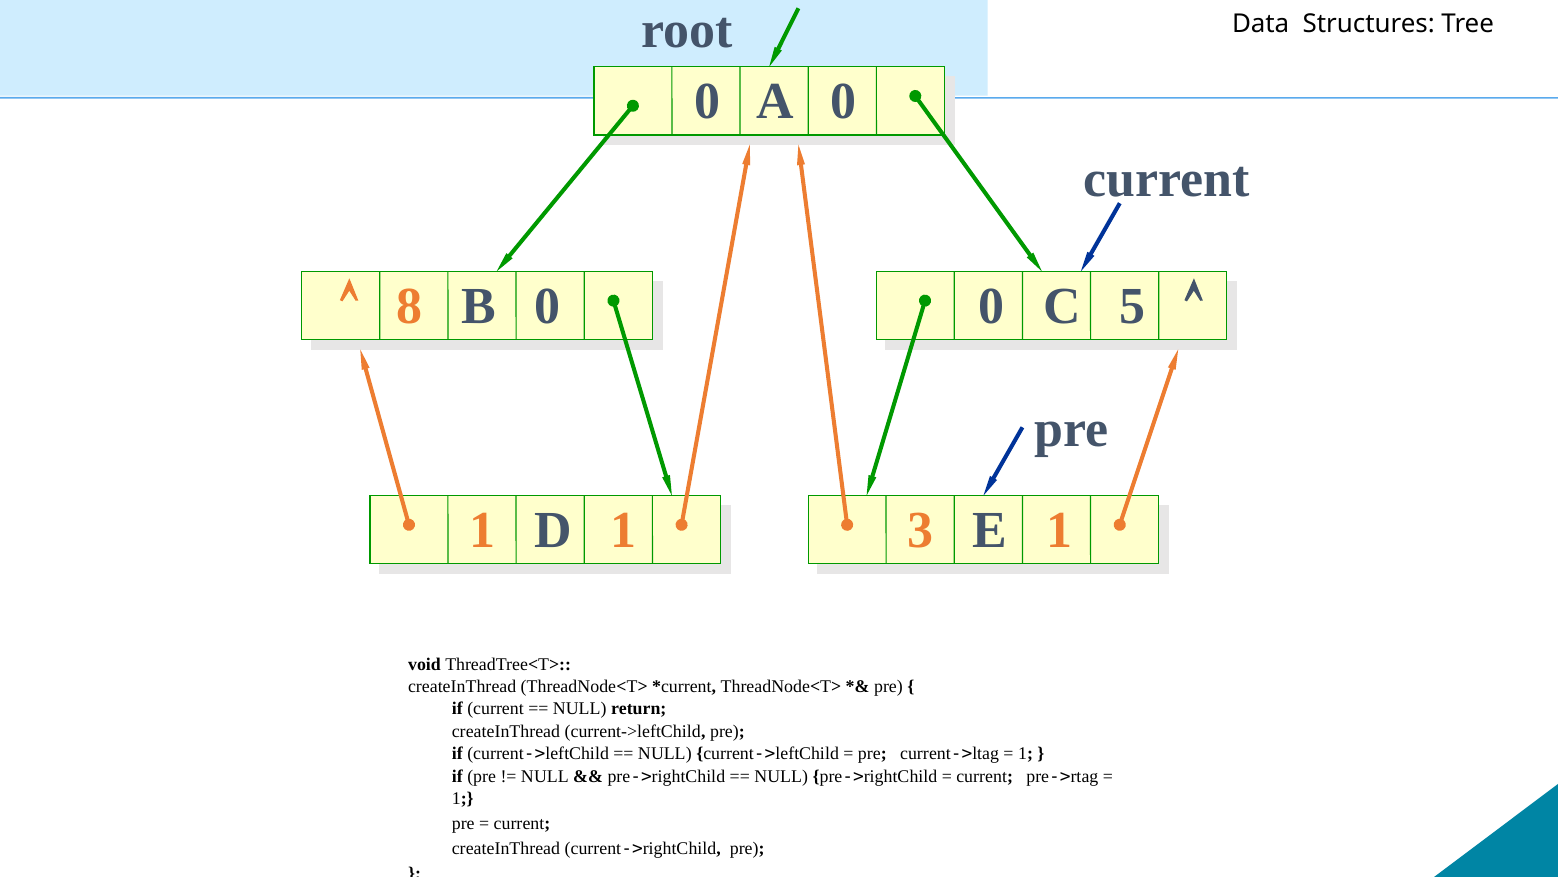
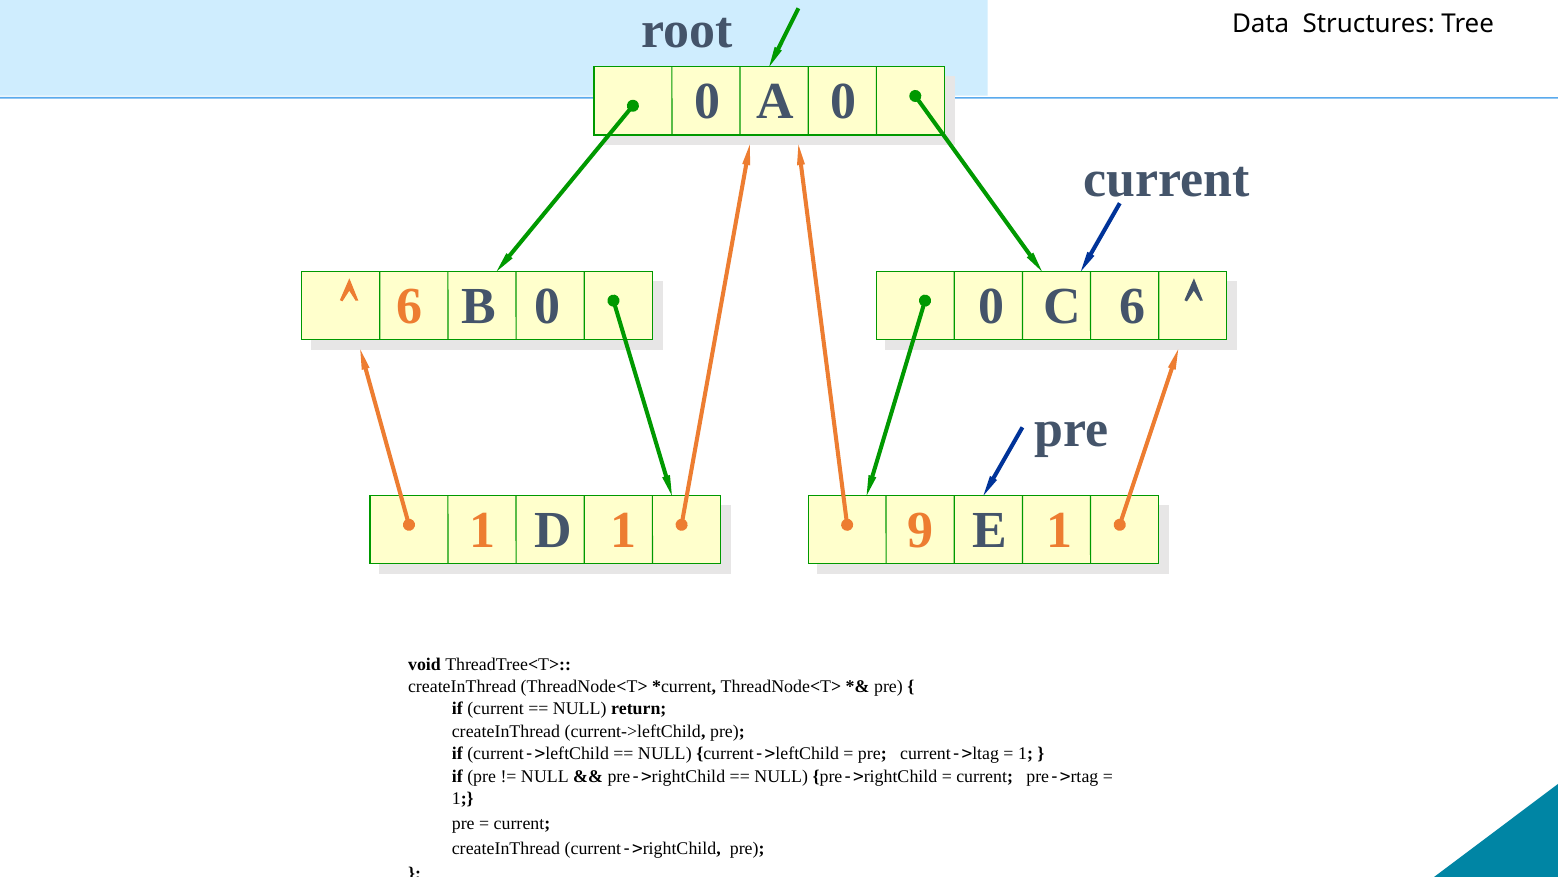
8 at (409, 306): 8 -> 6
C 5: 5 -> 6
3: 3 -> 9
